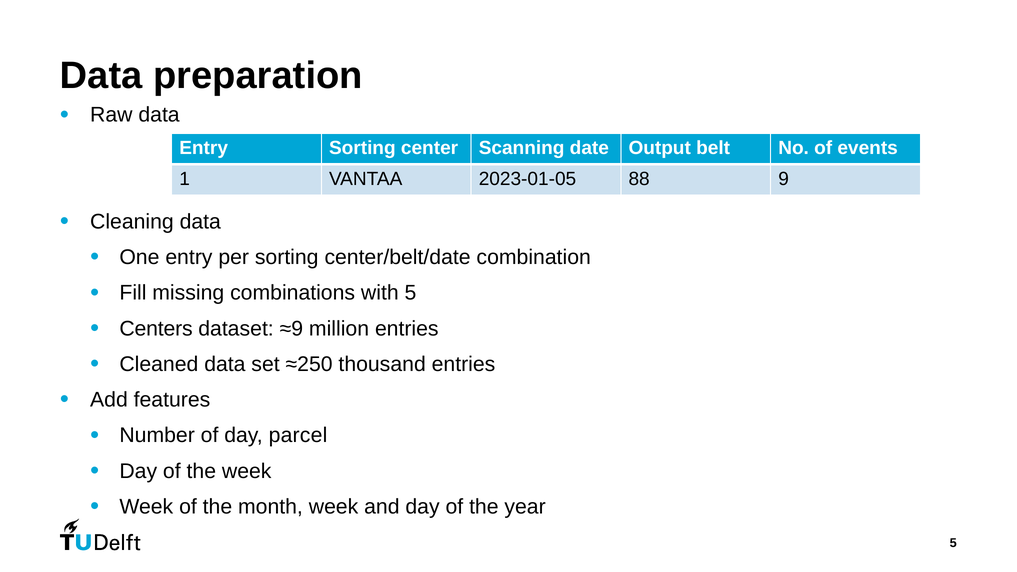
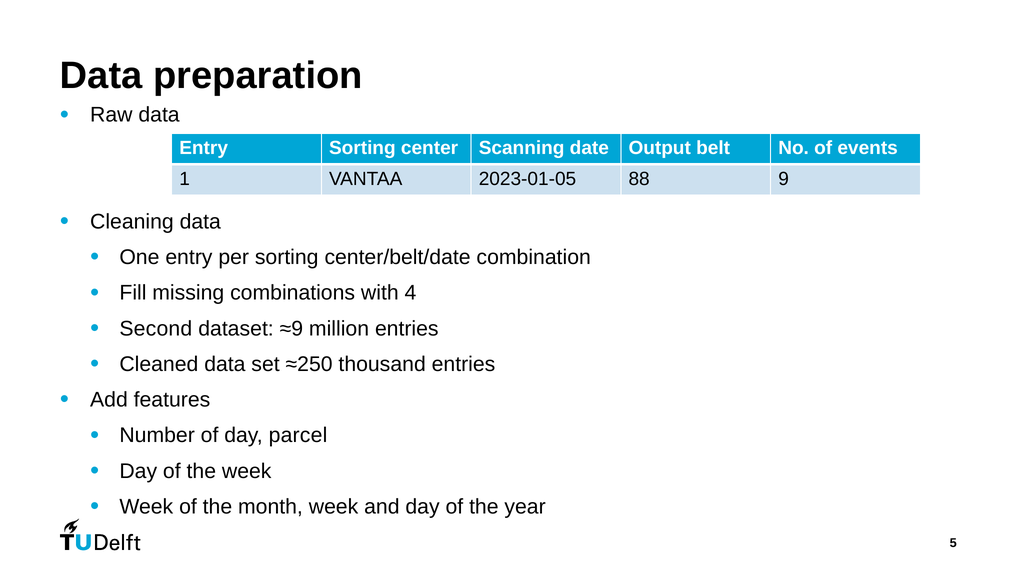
with 5: 5 -> 4
Centers: Centers -> Second
